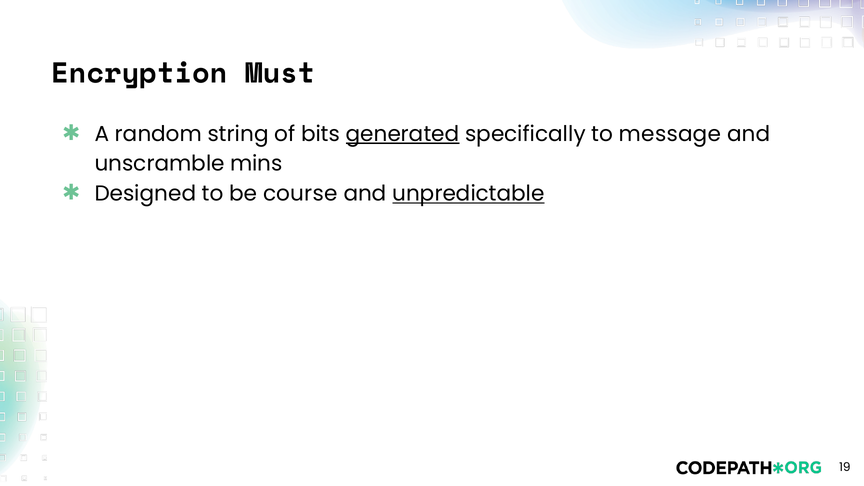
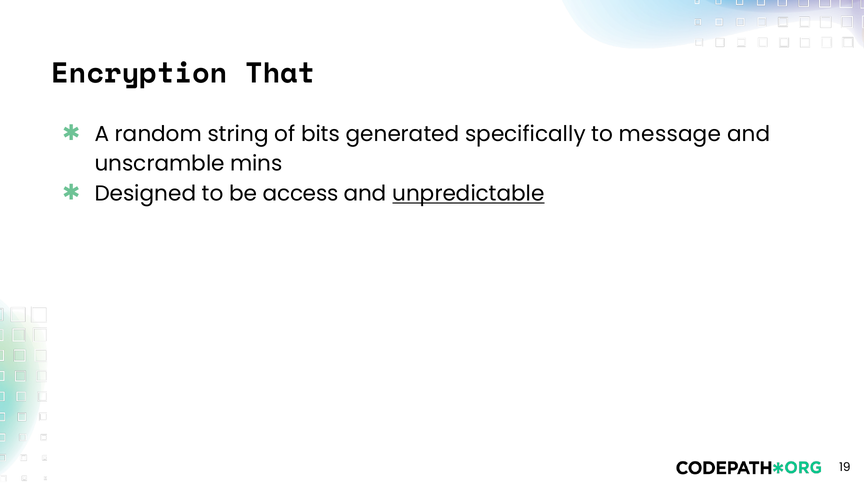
Must: Must -> That
generated underline: present -> none
course: course -> access
